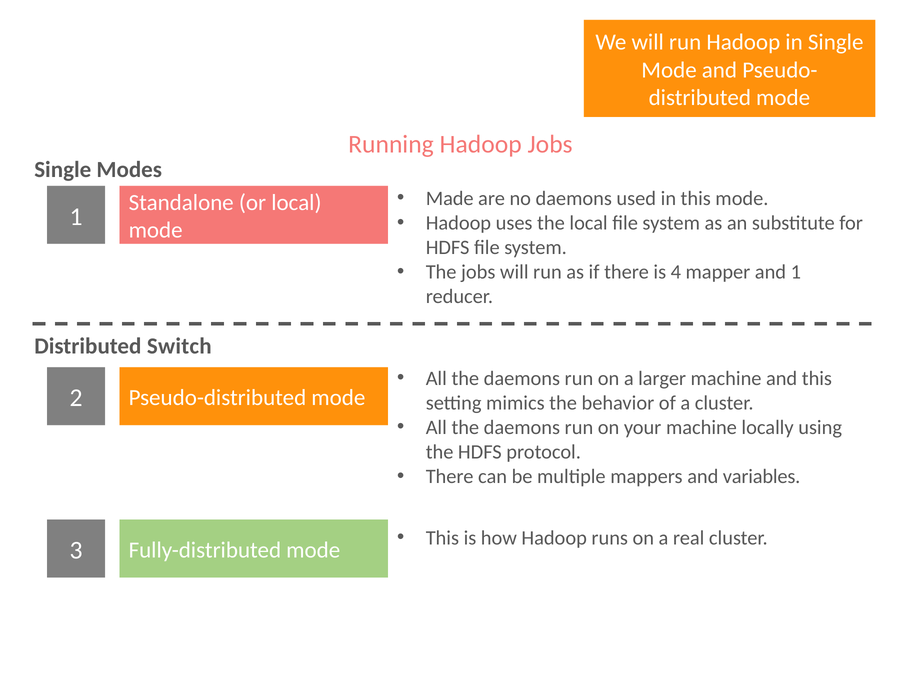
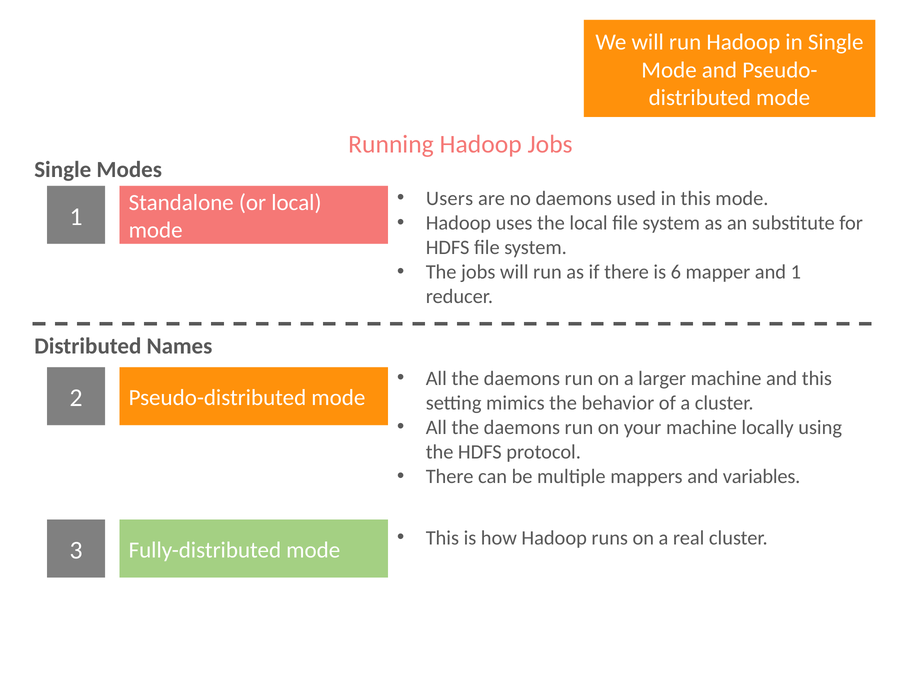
Made: Made -> Users
4: 4 -> 6
Switch: Switch -> Names
